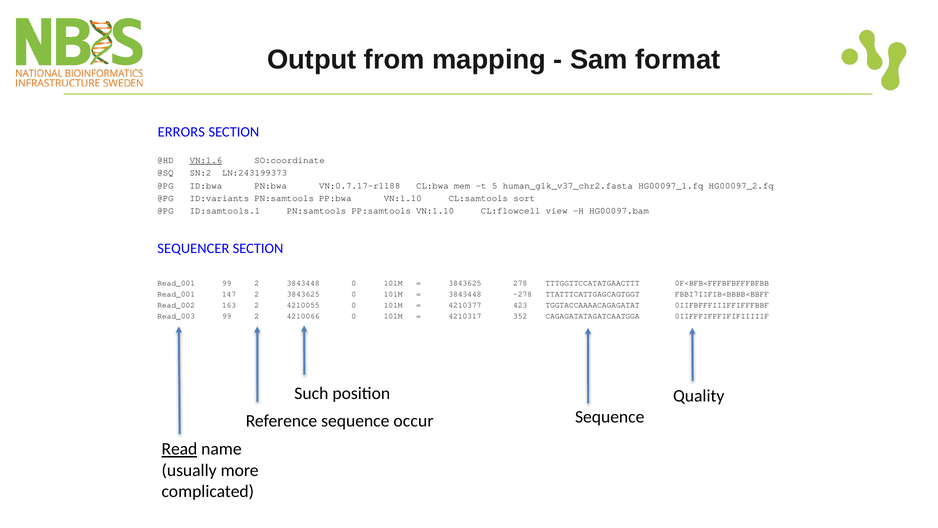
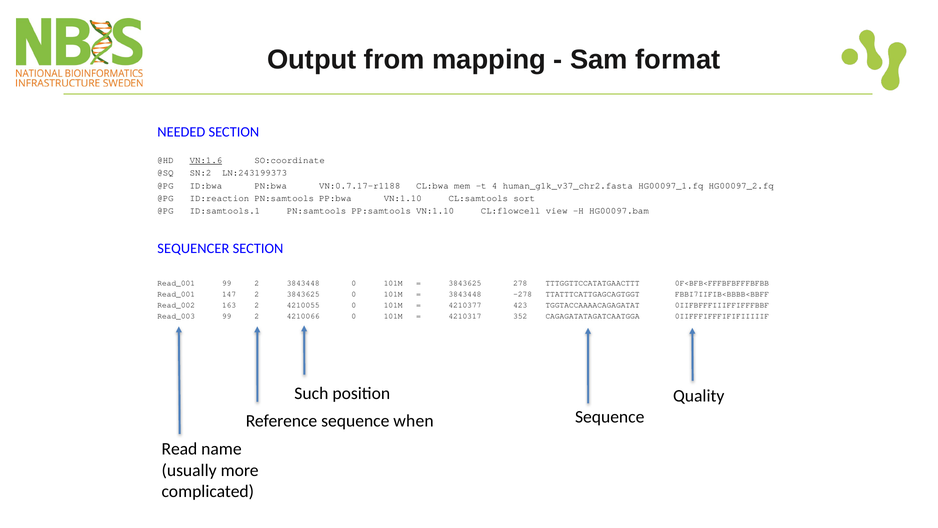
ERRORS: ERRORS -> NEEDED
5: 5 -> 4
ID:variants: ID:variants -> ID:reaction
occur: occur -> when
Read underline: present -> none
